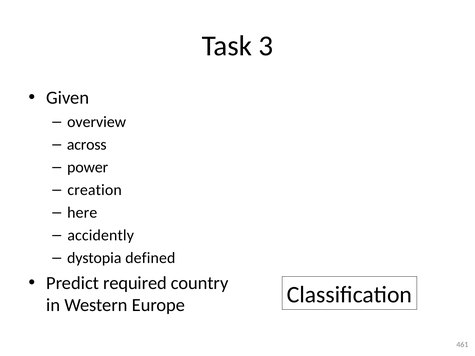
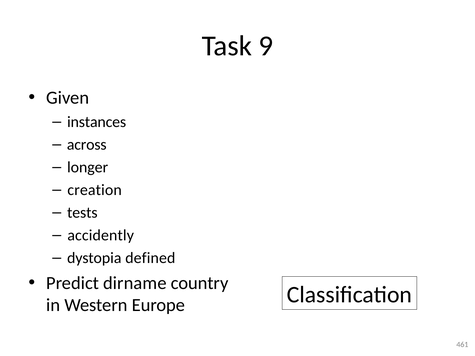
3: 3 -> 9
overview: overview -> instances
power: power -> longer
here: here -> tests
required: required -> dirname
